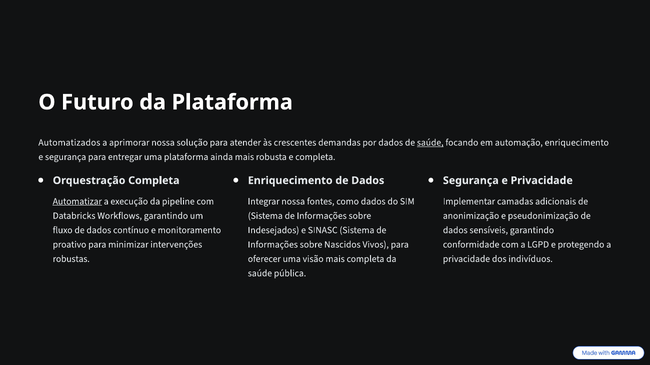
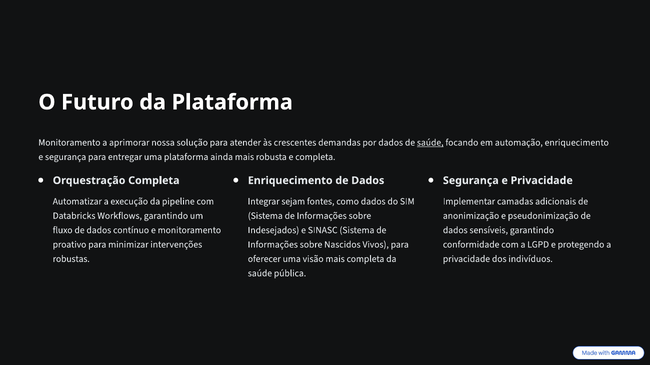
Automatizados at (69, 143): Automatizados -> Monitoramento
Automatizar underline: present -> none
Integrar nossa: nossa -> sejam
